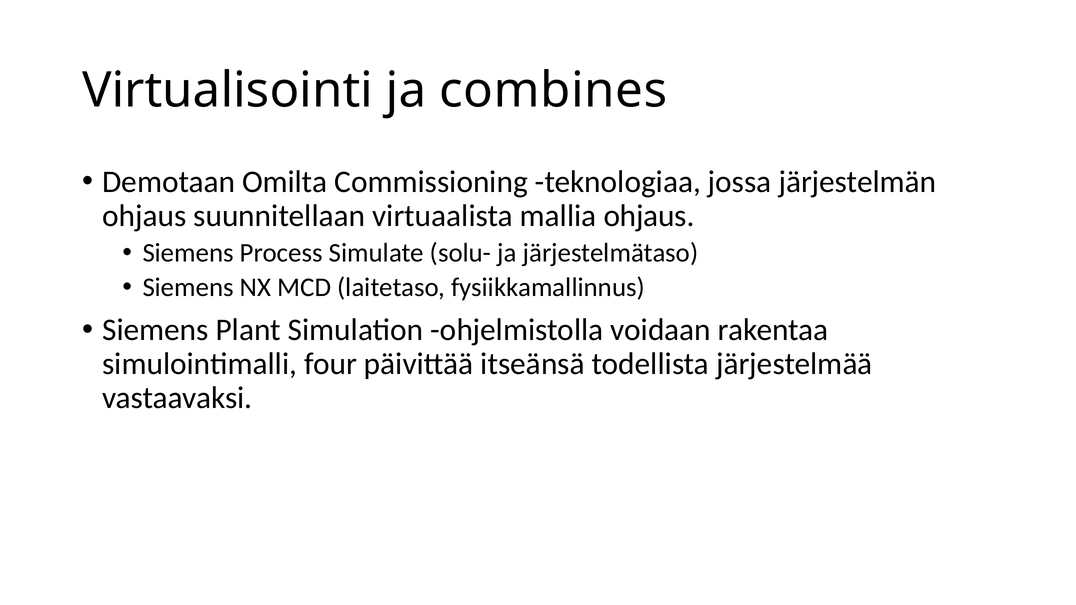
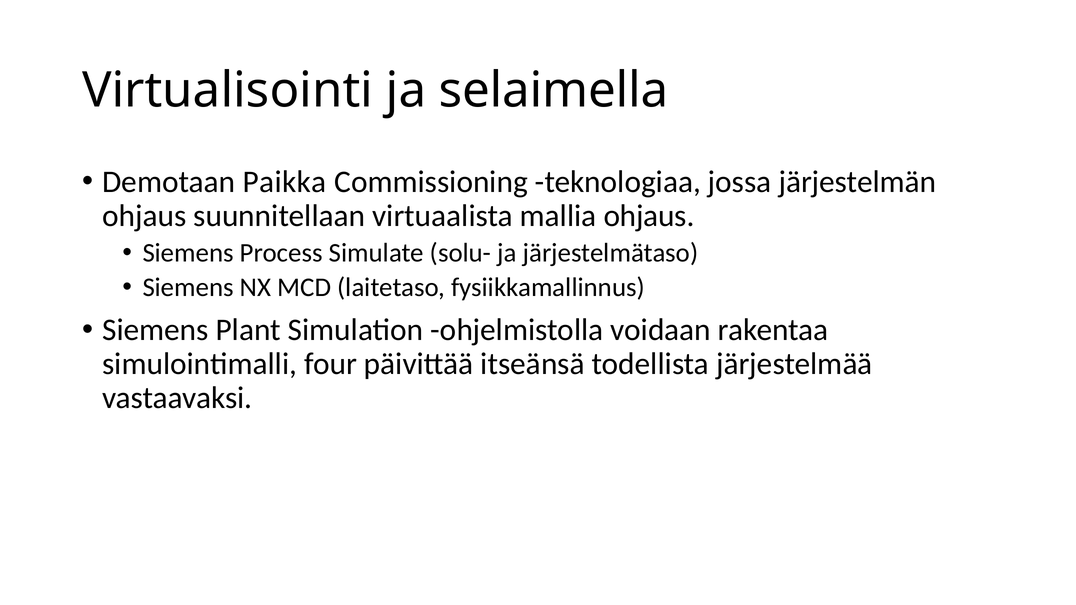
combines: combines -> selaimella
Omilta: Omilta -> Paikka
